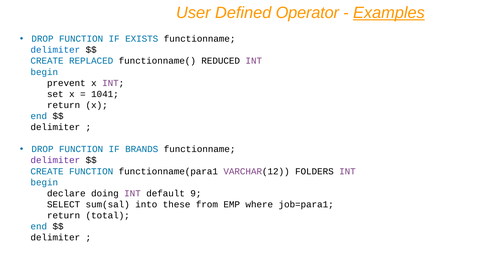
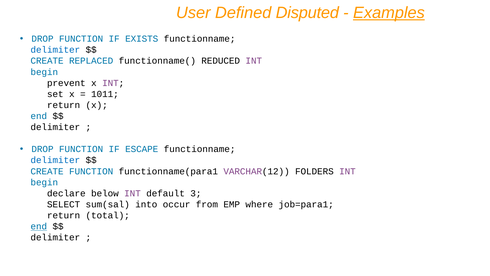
Operator: Operator -> Disputed
1041: 1041 -> 1011
BRANDS: BRANDS -> ESCAPE
delimiter at (55, 160) colour: purple -> blue
doing: doing -> below
9: 9 -> 3
these: these -> occur
end at (39, 226) underline: none -> present
